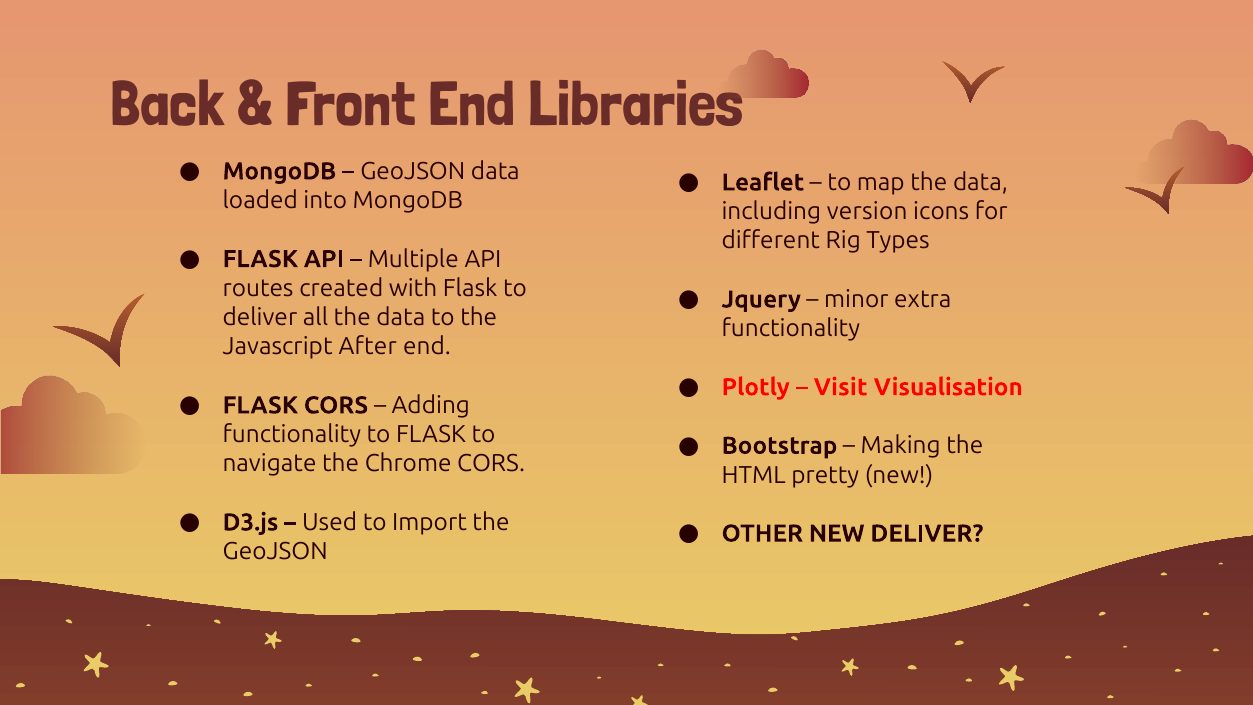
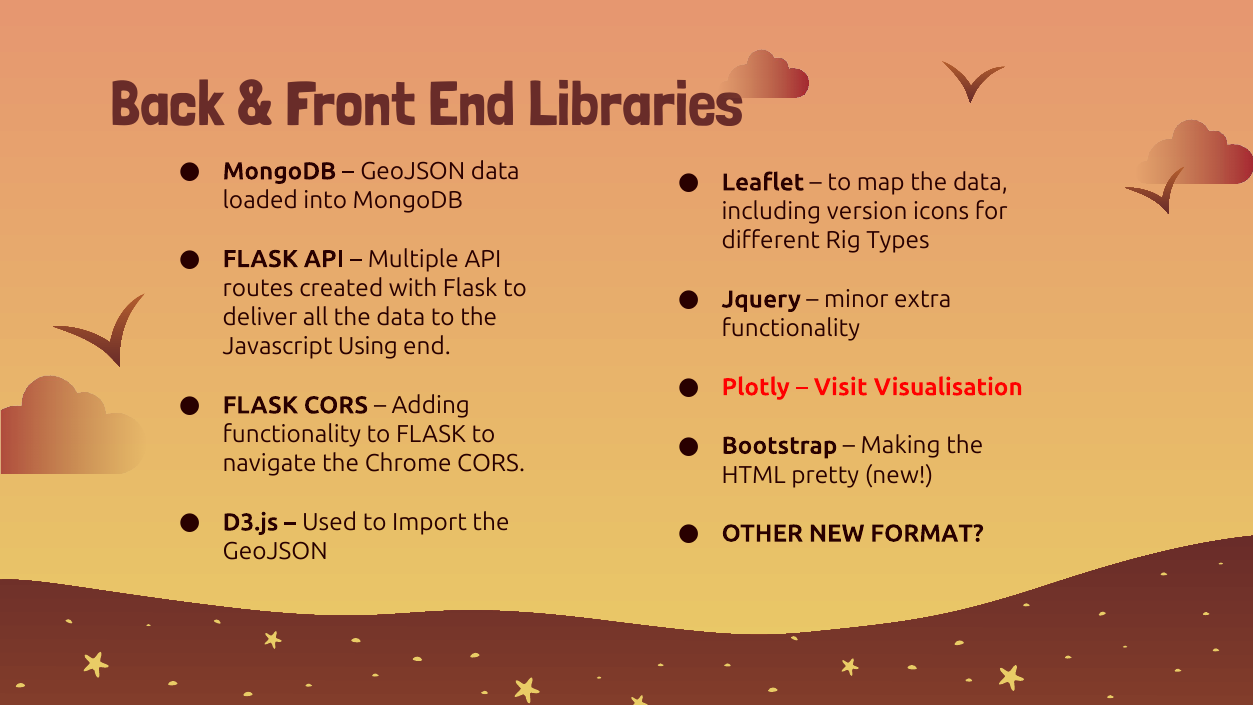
After: After -> Using
NEW DELIVER: DELIVER -> FORMAT
